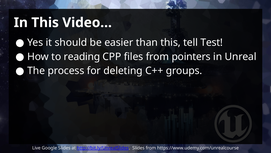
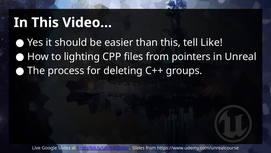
Test: Test -> Like
reading: reading -> lighting
